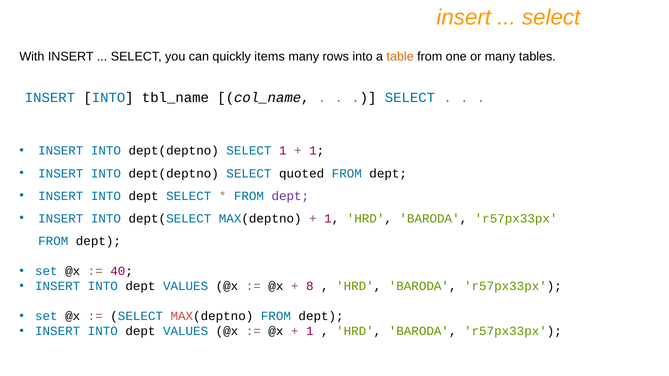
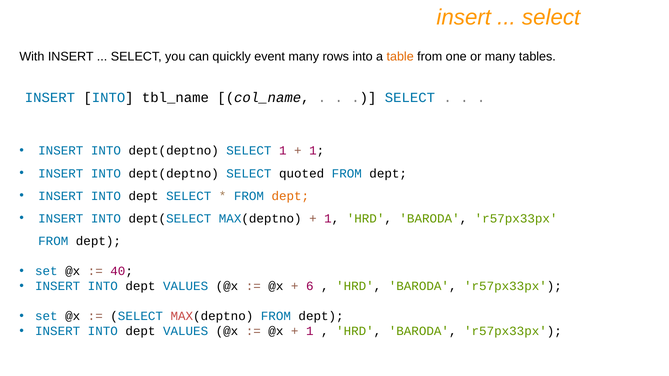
items: items -> event
dept at (290, 196) colour: purple -> orange
8: 8 -> 6
